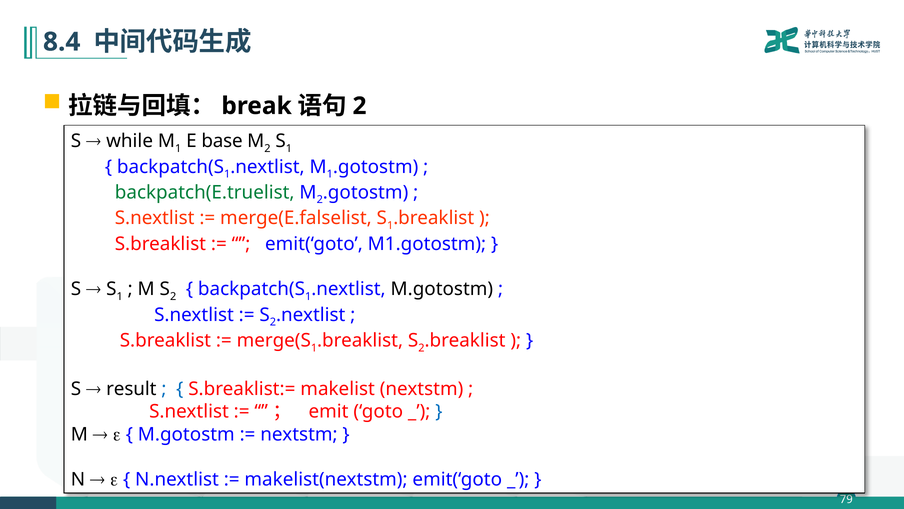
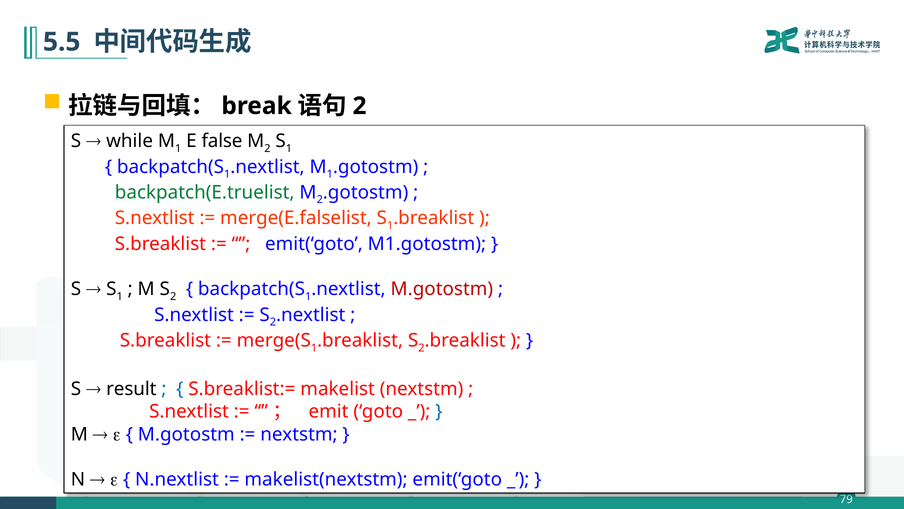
8.4: 8.4 -> 5.5
base: base -> false
M.gotostm at (442, 289) colour: black -> red
